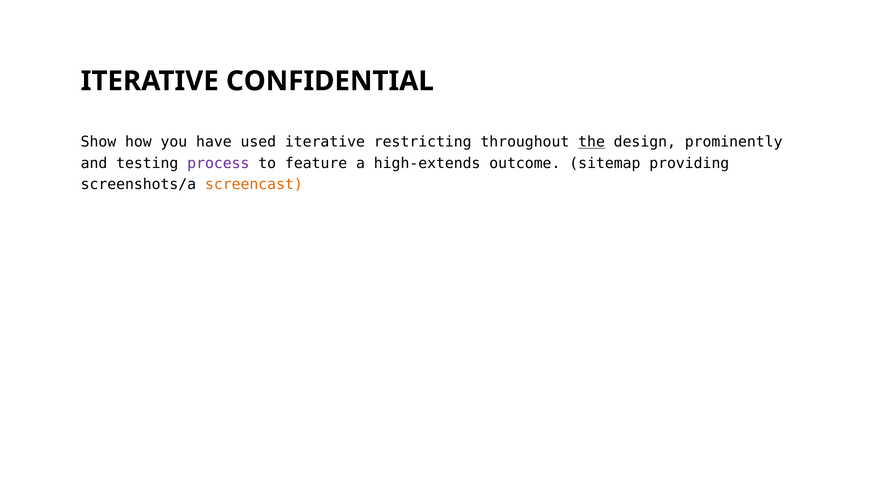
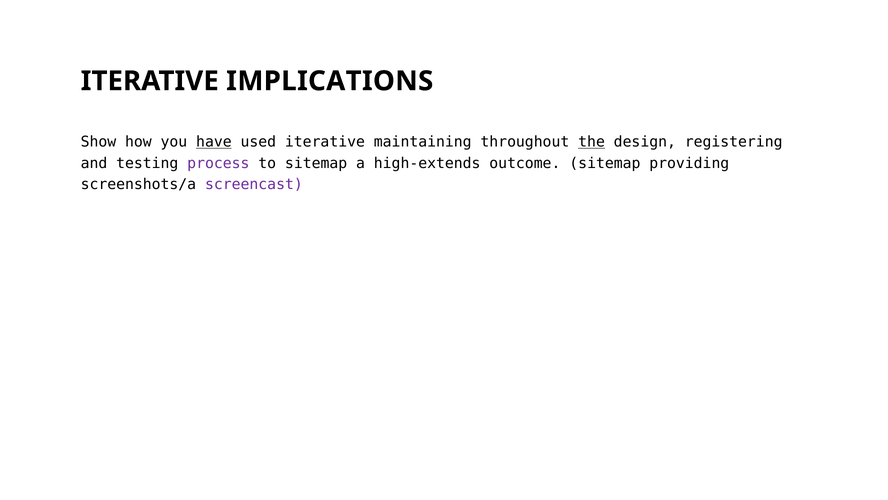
CONFIDENTIAL: CONFIDENTIAL -> IMPLICATIONS
have underline: none -> present
restricting: restricting -> maintaining
prominently: prominently -> registering
to feature: feature -> sitemap
screencast colour: orange -> purple
